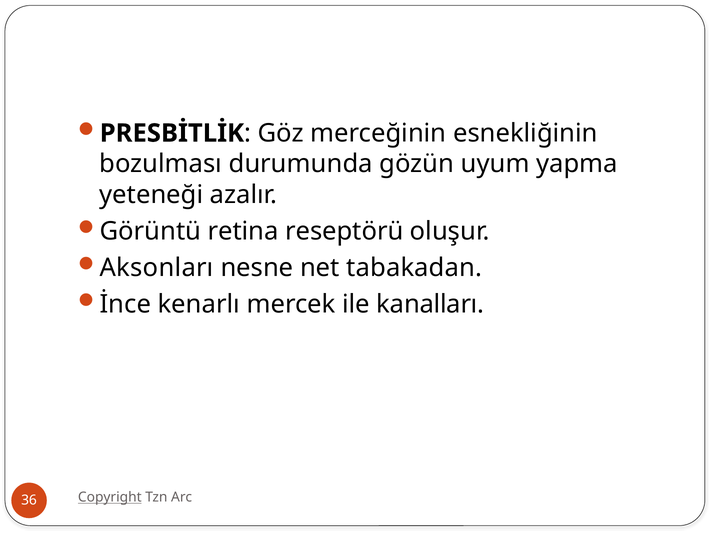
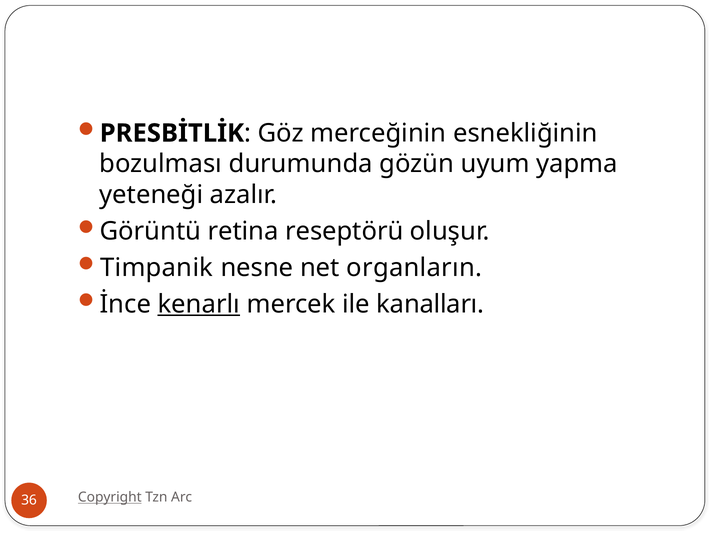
Aksonları: Aksonları -> Timpanik
tabakadan: tabakadan -> organların
kenarlı underline: none -> present
